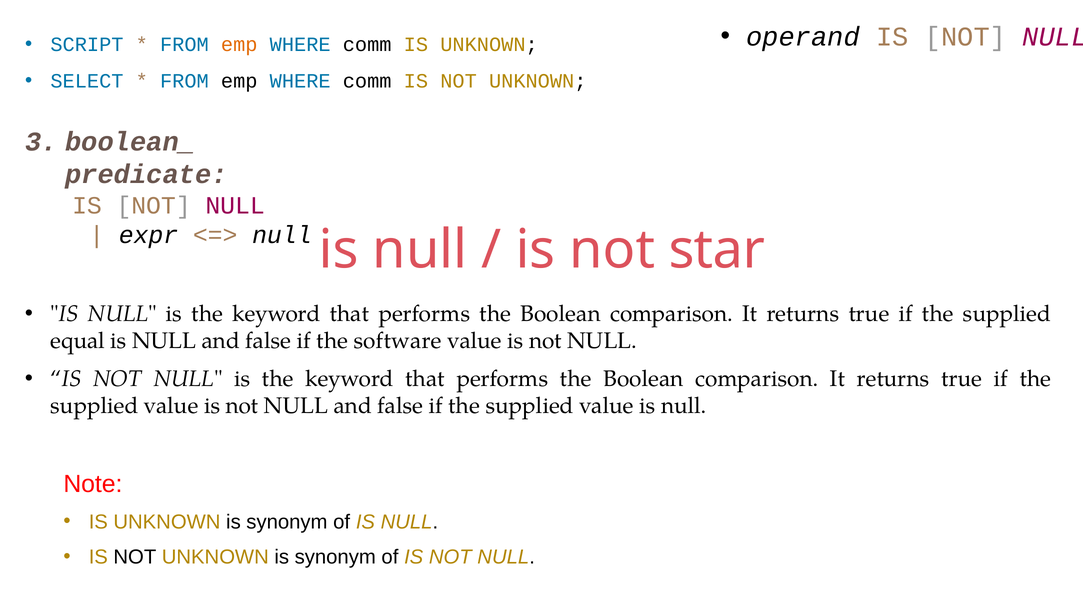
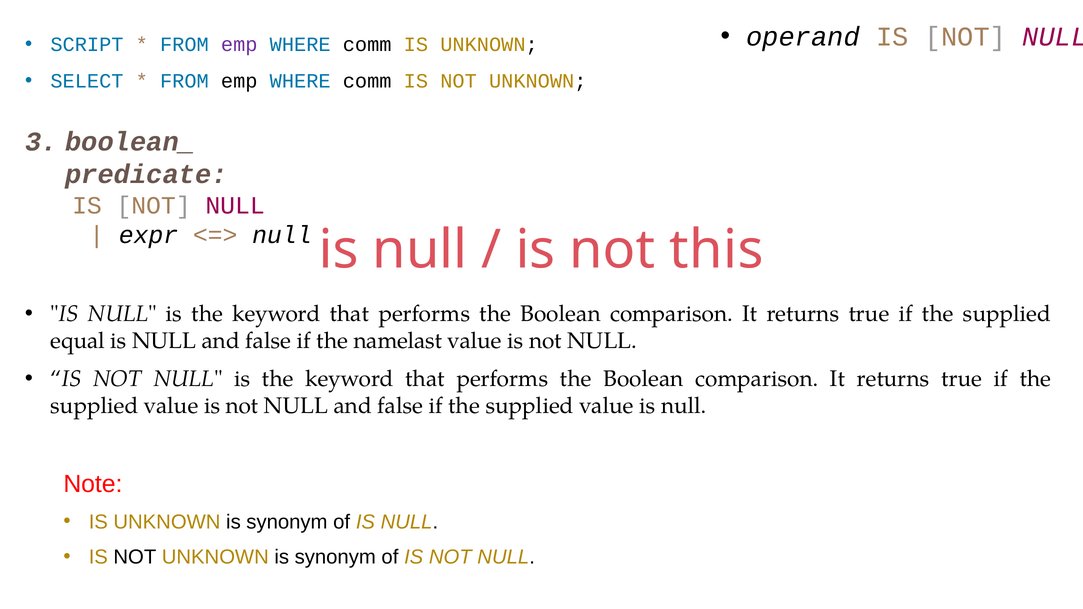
emp at (239, 44) colour: orange -> purple
star: star -> this
software: software -> namelast
